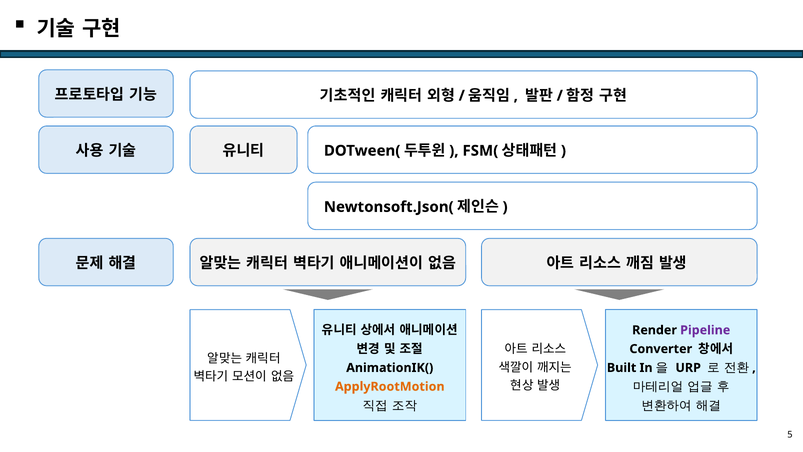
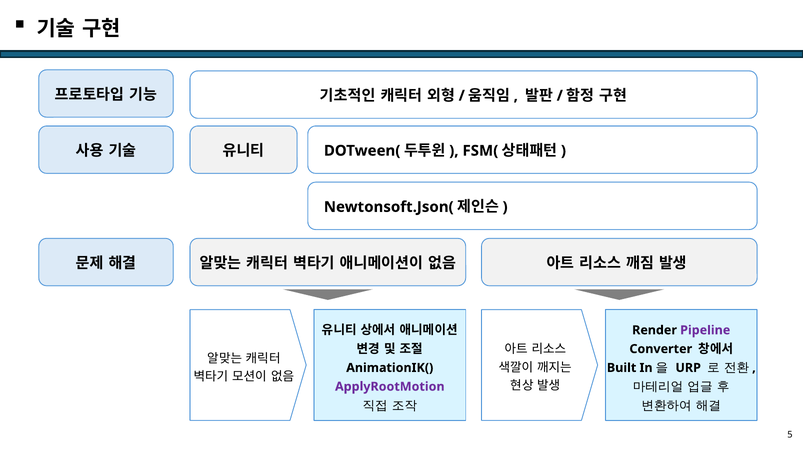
ApplyRootMotion colour: orange -> purple
